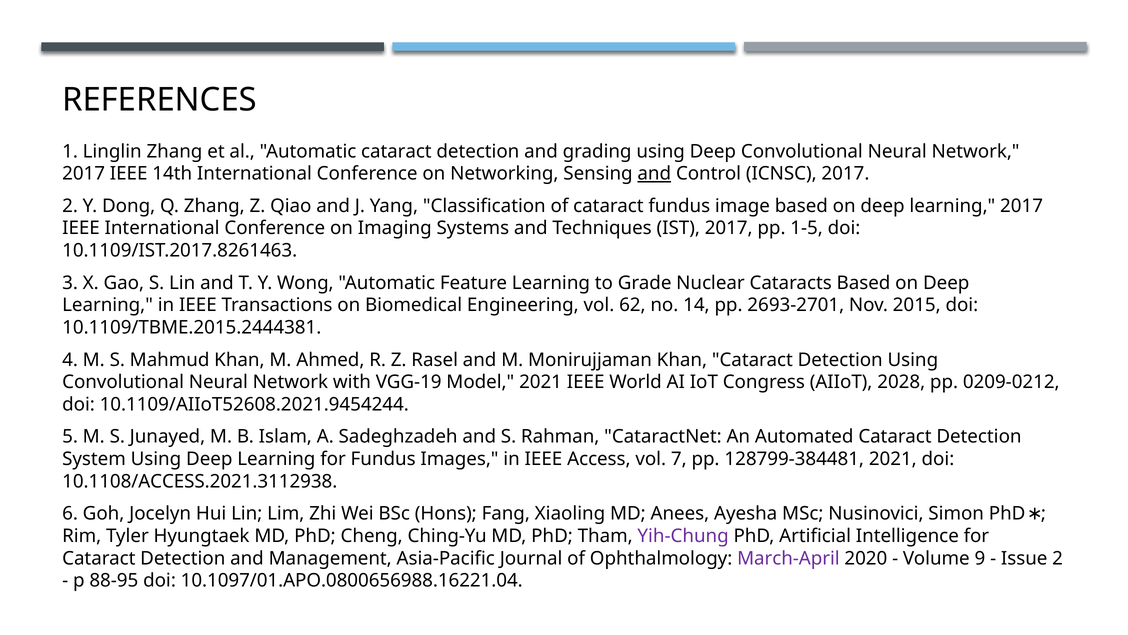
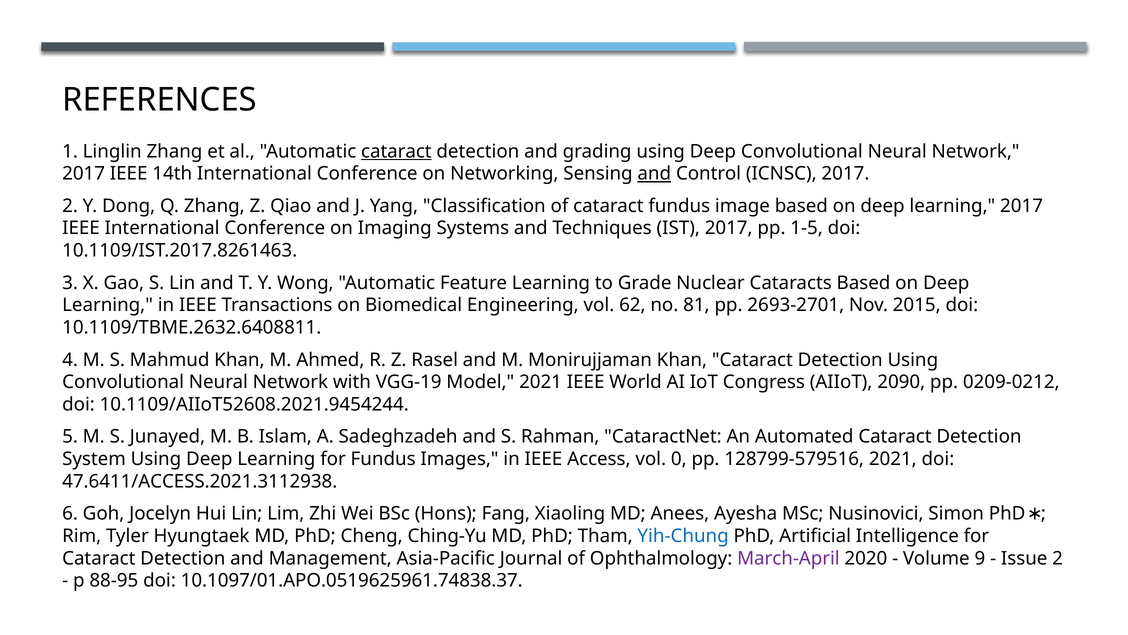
cataract at (396, 151) underline: none -> present
14: 14 -> 81
10.1109/TBME.2015.2444381: 10.1109/TBME.2015.2444381 -> 10.1109/TBME.2632.6408811
2028: 2028 -> 2090
7: 7 -> 0
128799-384481: 128799-384481 -> 128799-579516
10.1108/ACCESS.2021.3112938: 10.1108/ACCESS.2021.3112938 -> 47.6411/ACCESS.2021.3112938
Yih-Chung colour: purple -> blue
10.1097/01.APO.0800656988.16221.04: 10.1097/01.APO.0800656988.16221.04 -> 10.1097/01.APO.0519625961.74838.37
